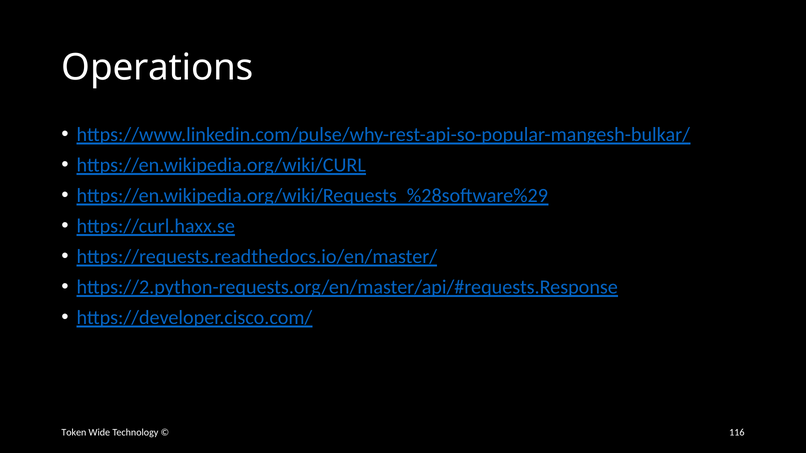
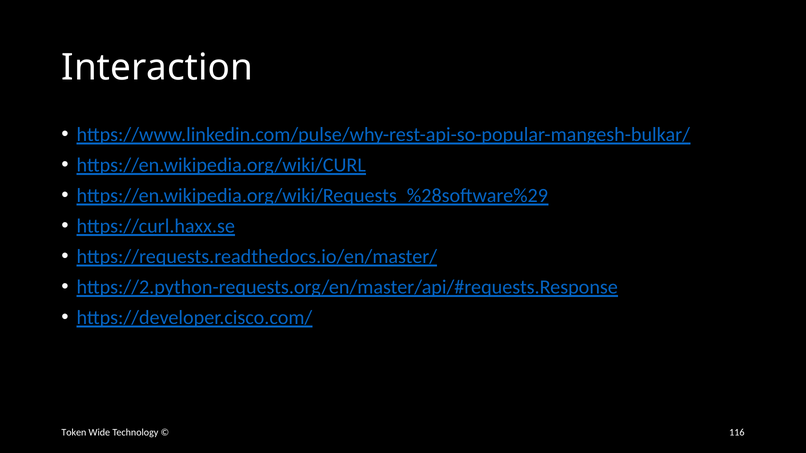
Operations: Operations -> Interaction
